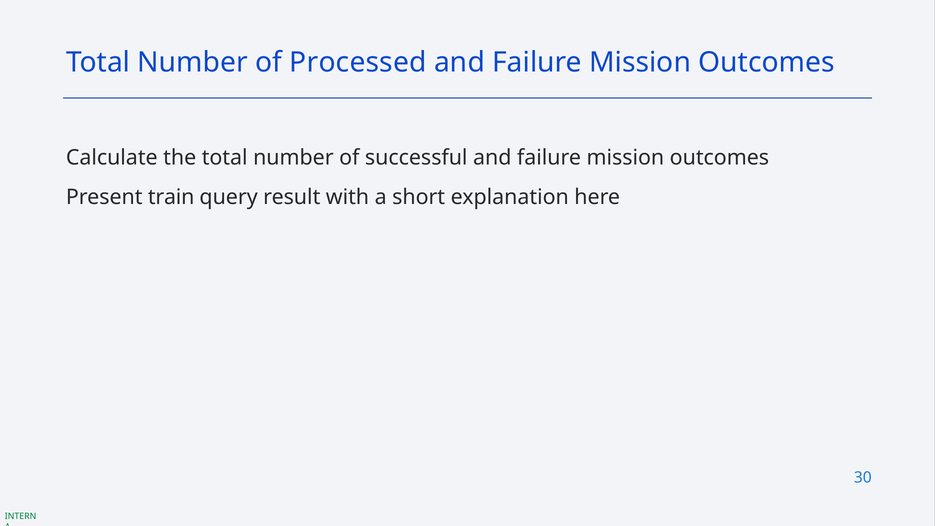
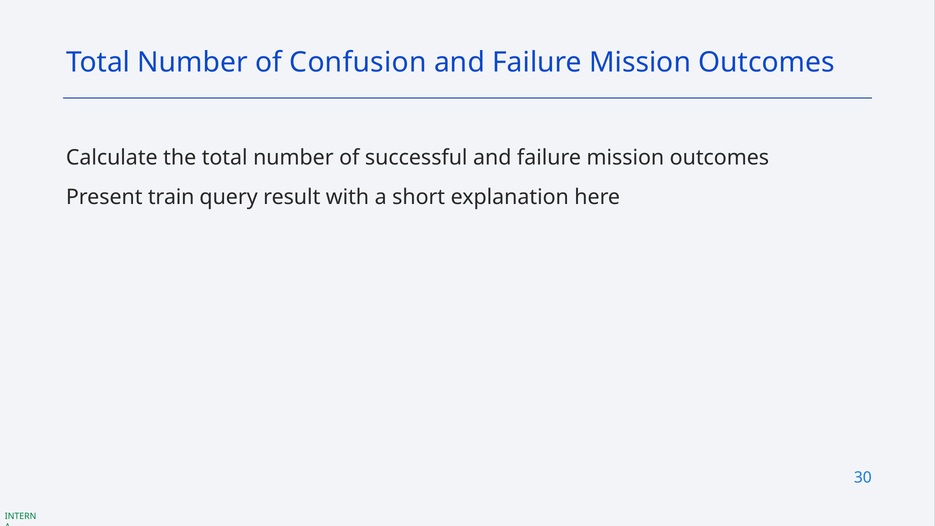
Processed: Processed -> Confusion
